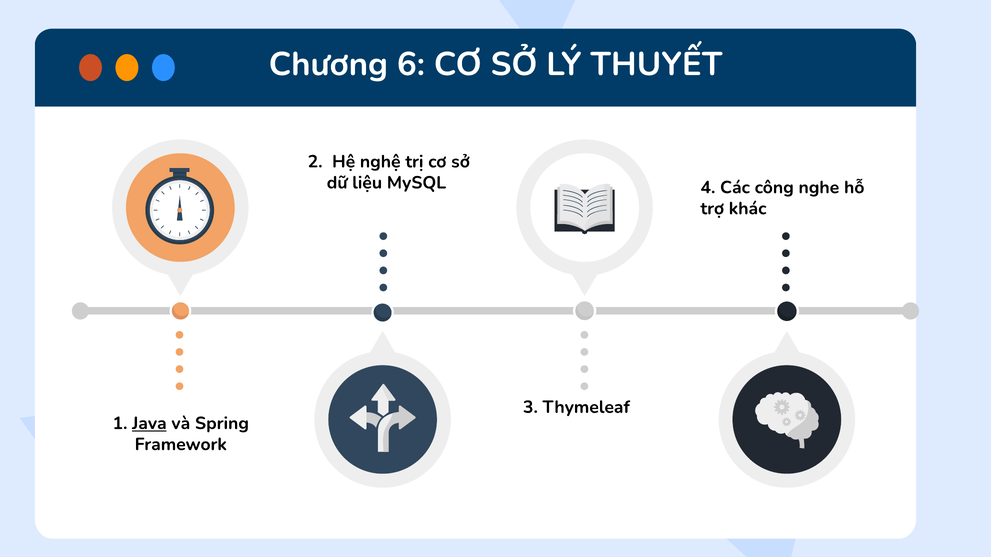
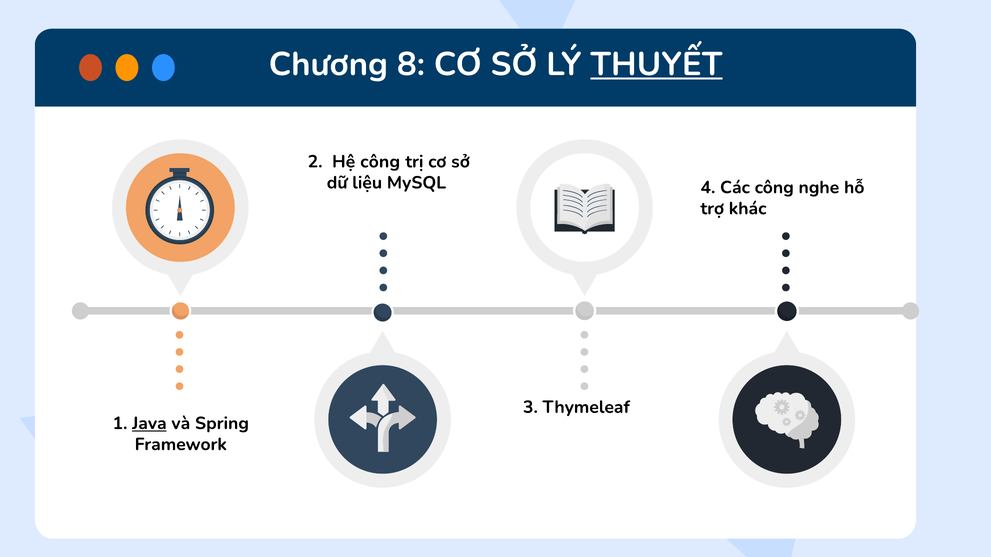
6: 6 -> 8
THUYẾT underline: none -> present
Hệ nghệ: nghệ -> công
